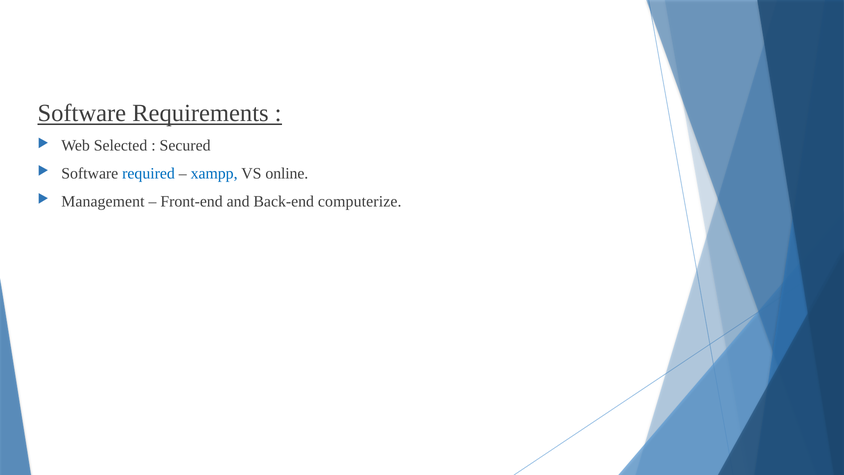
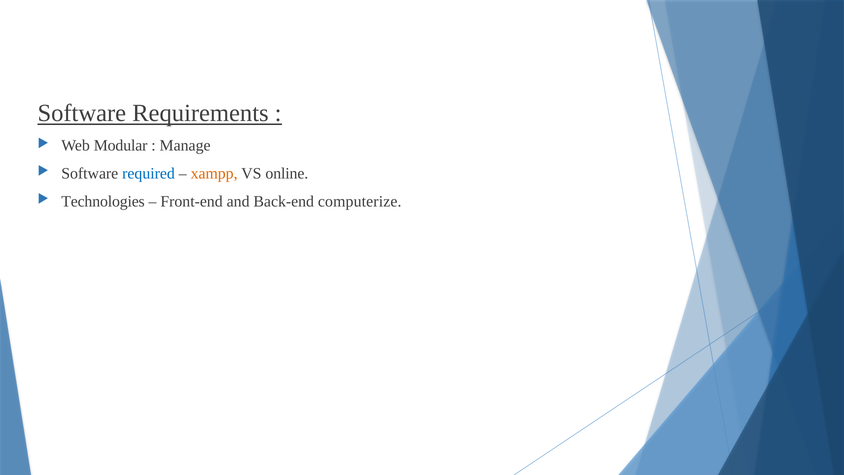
Selected: Selected -> Modular
Secured: Secured -> Manage
xampp colour: blue -> orange
Management: Management -> Technologies
